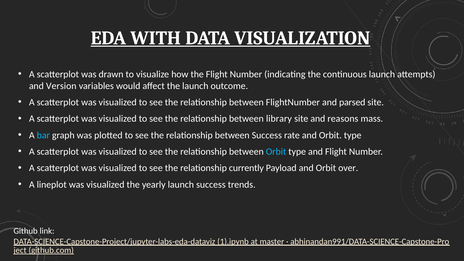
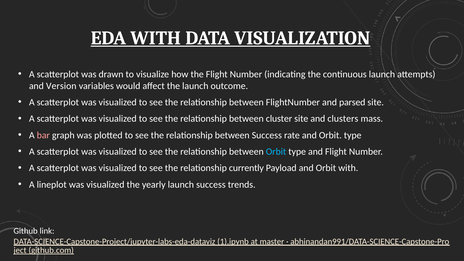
library: library -> cluster
reasons: reasons -> clusters
bar colour: light blue -> pink
Orbit over: over -> with
